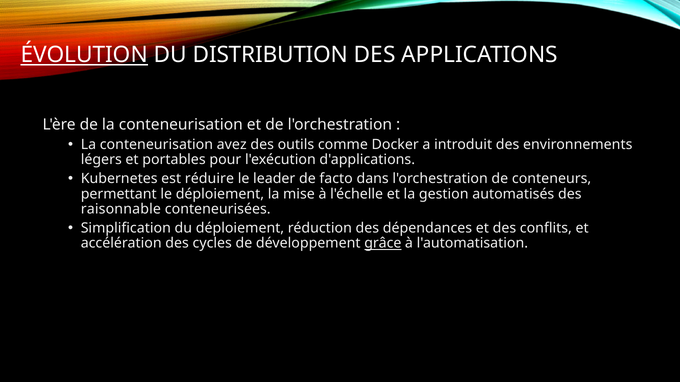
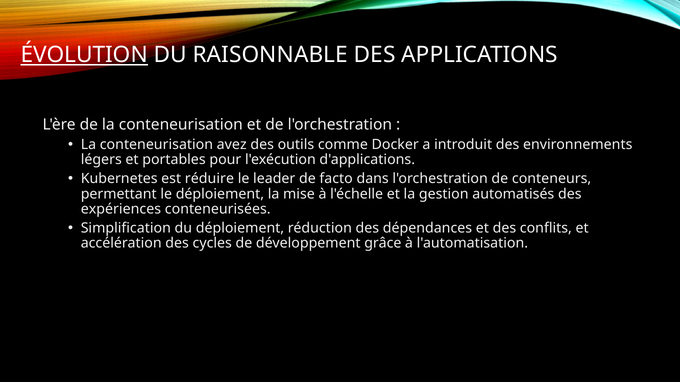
DISTRIBUTION: DISTRIBUTION -> RAISONNABLE
raisonnable: raisonnable -> expériences
grâce underline: present -> none
